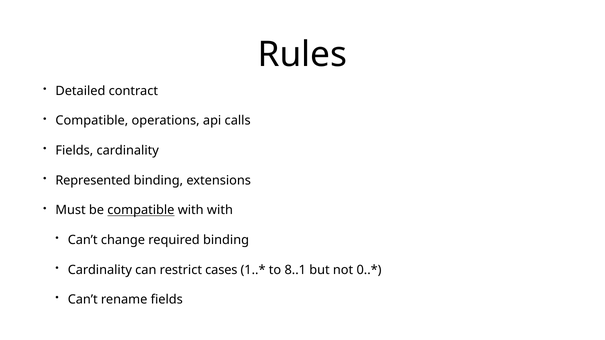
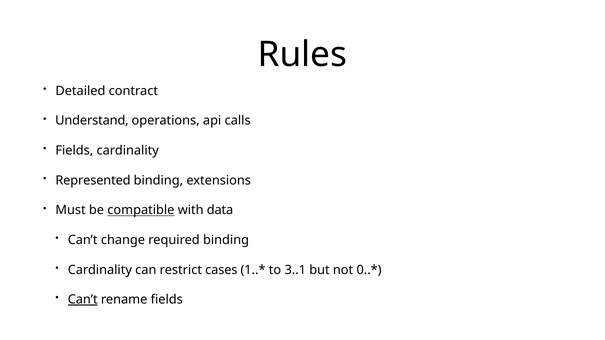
Compatible at (92, 121): Compatible -> Understand
with with: with -> data
8..1: 8..1 -> 3..1
Can’t at (83, 300) underline: none -> present
